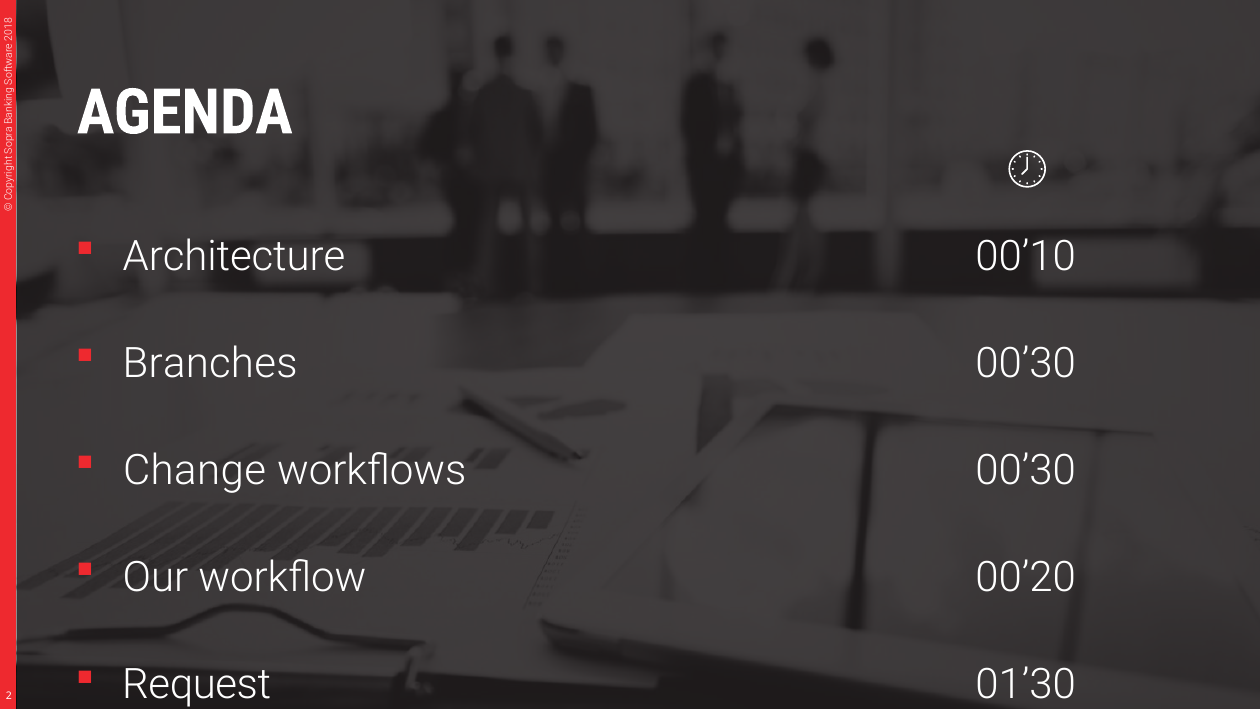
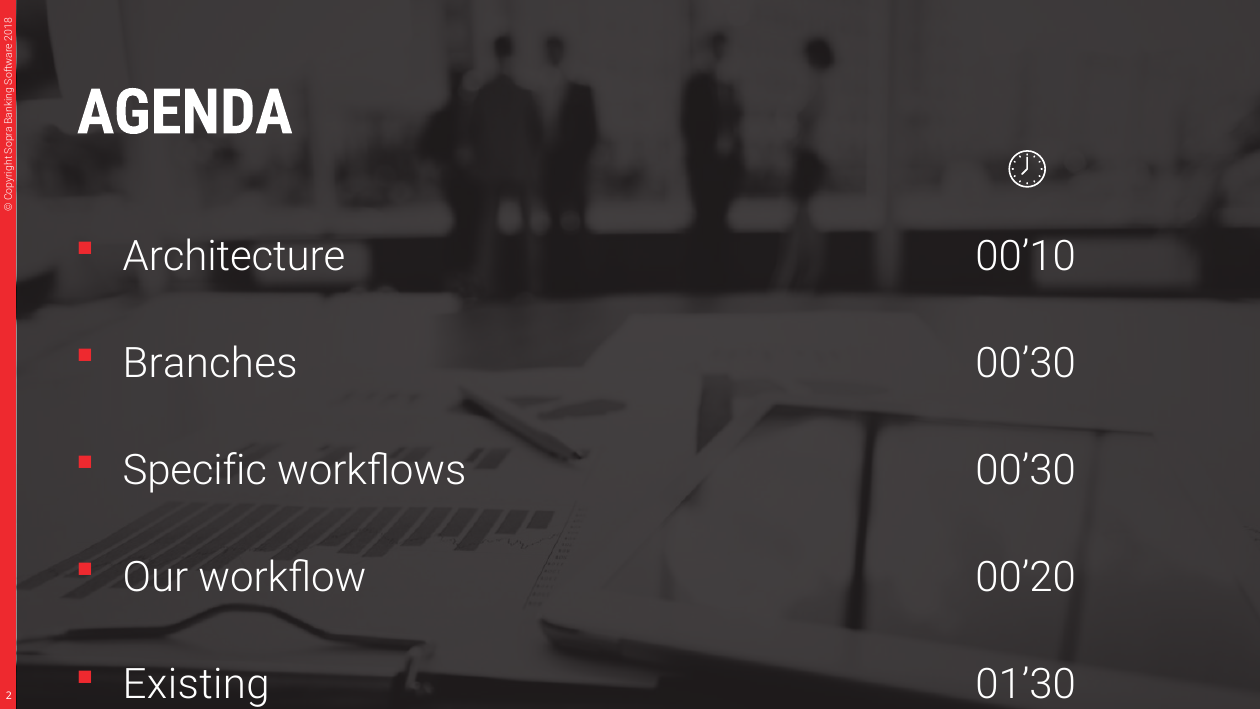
Change: Change -> Specific
Request: Request -> Existing
